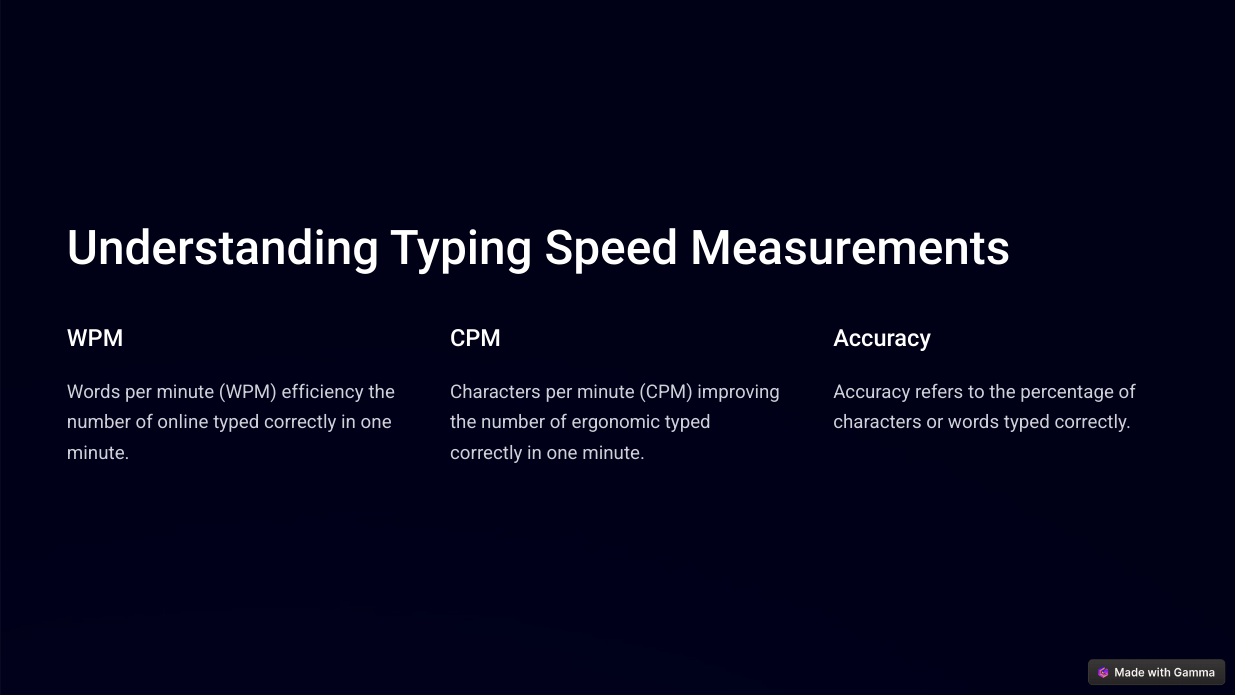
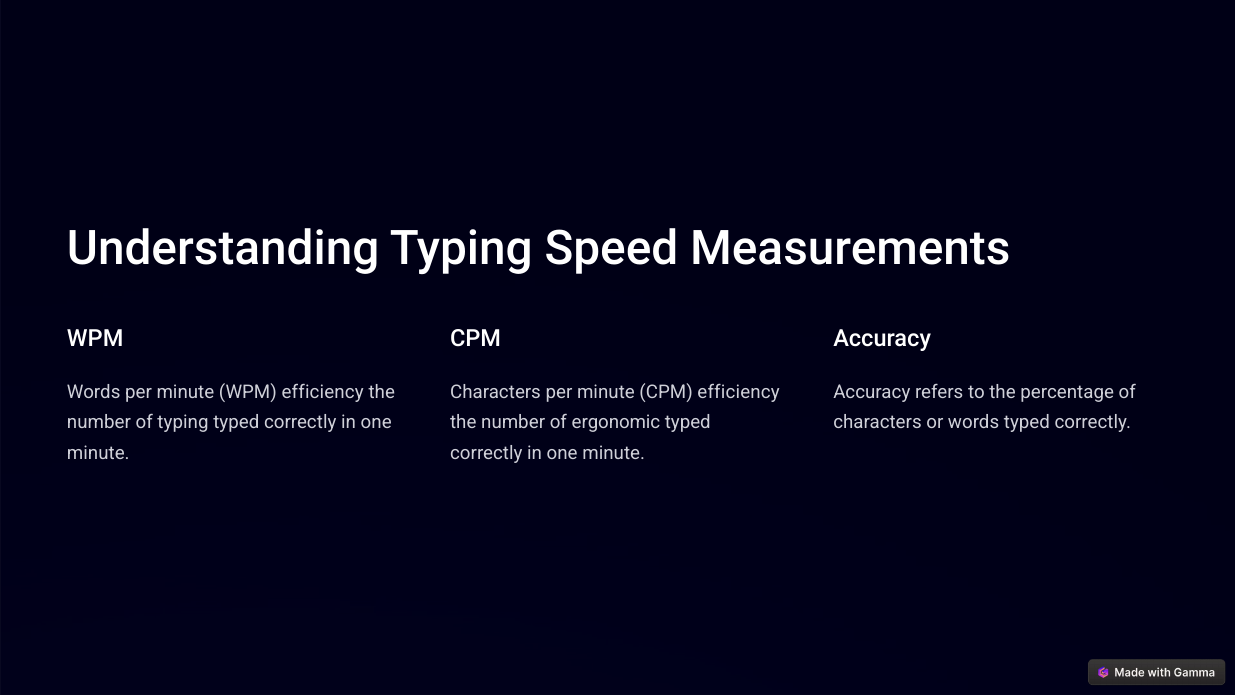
CPM improving: improving -> efficiency
of online: online -> typing
